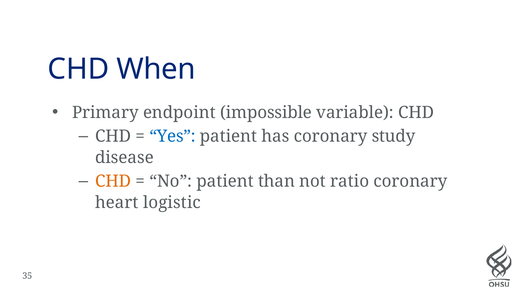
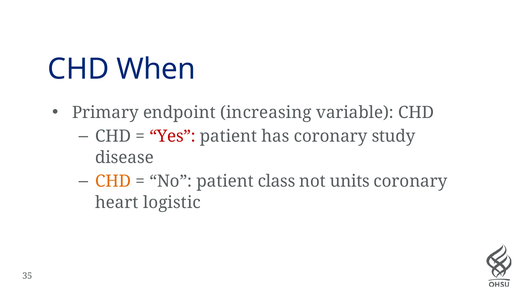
impossible: impossible -> increasing
Yes colour: blue -> red
than: than -> class
ratio: ratio -> units
